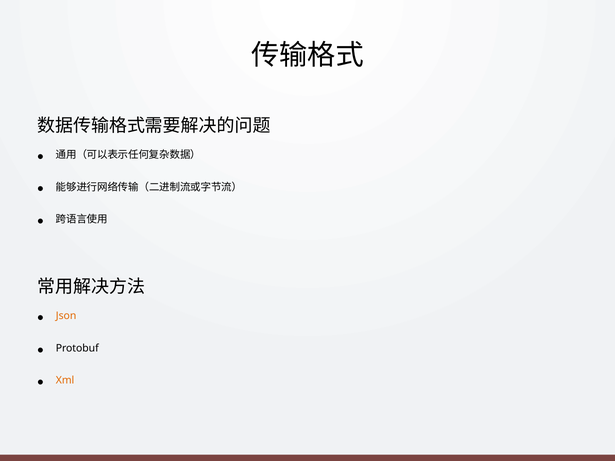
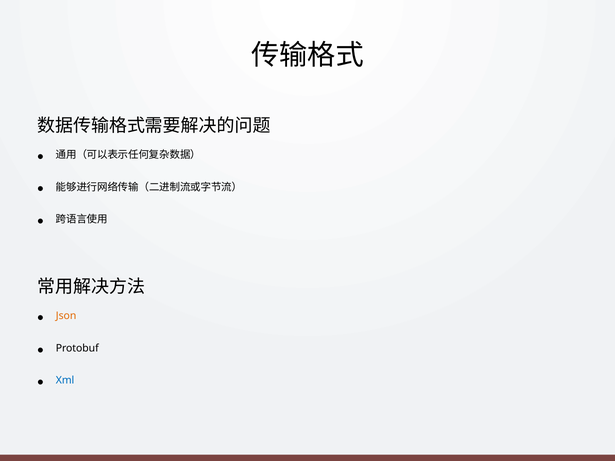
Xml colour: orange -> blue
